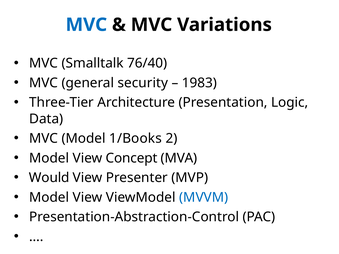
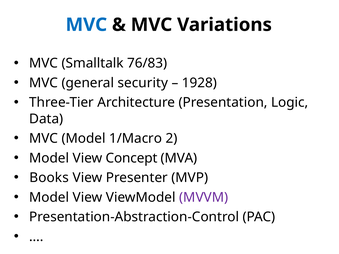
76/40: 76/40 -> 76/83
1983: 1983 -> 1928
1/Books: 1/Books -> 1/Macro
Would: Would -> Books
MVVM colour: blue -> purple
